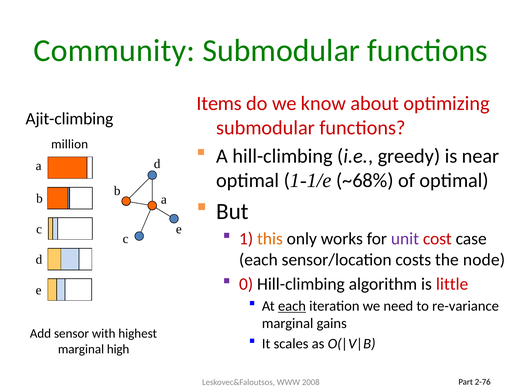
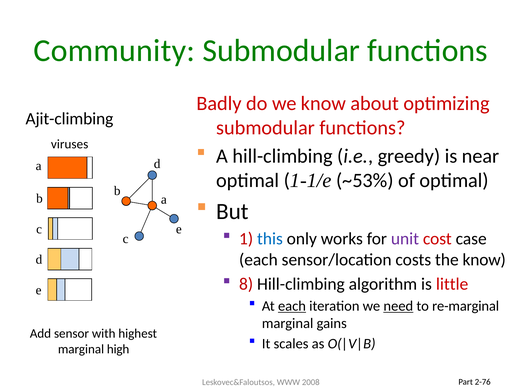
Items: Items -> Badly
million: million -> viruses
~68%: ~68% -> ~53%
this colour: orange -> blue
the node: node -> know
0: 0 -> 8
need underline: none -> present
re-variance: re-variance -> re-marginal
